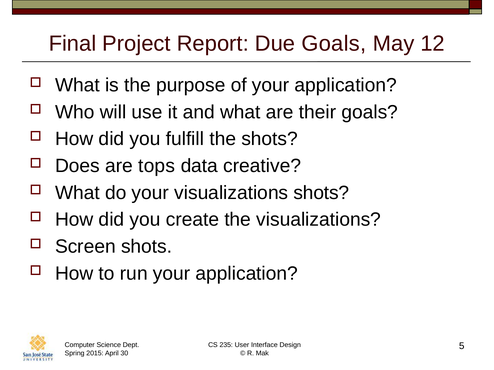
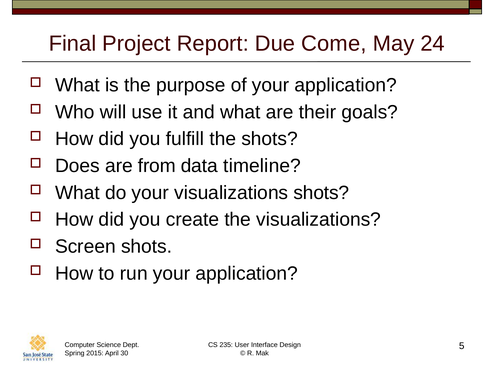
Due Goals: Goals -> Come
12: 12 -> 24
tops: tops -> from
creative: creative -> timeline
